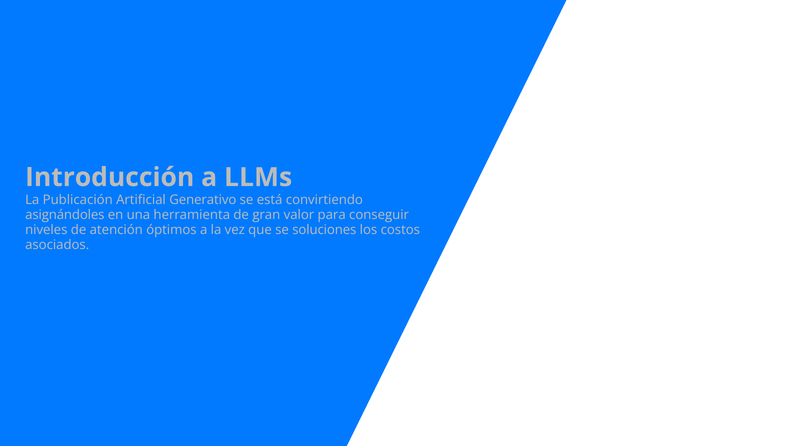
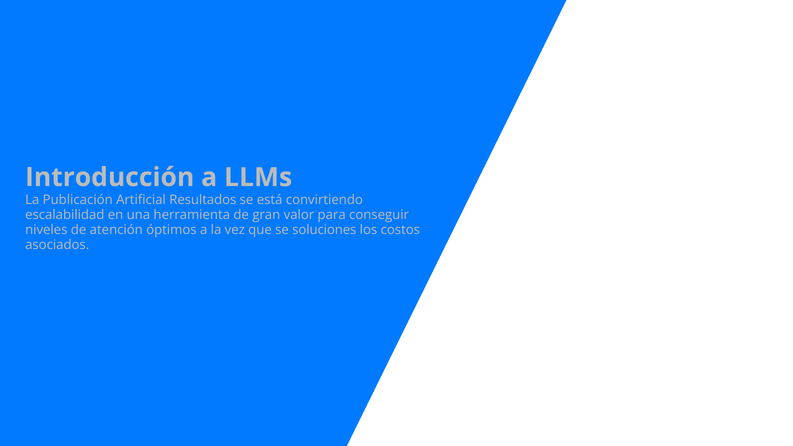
Generativo: Generativo -> Resultados
asignándoles: asignándoles -> escalabilidad
